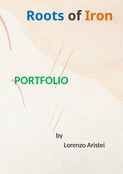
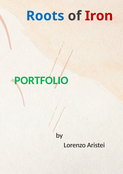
Iron colour: orange -> red
